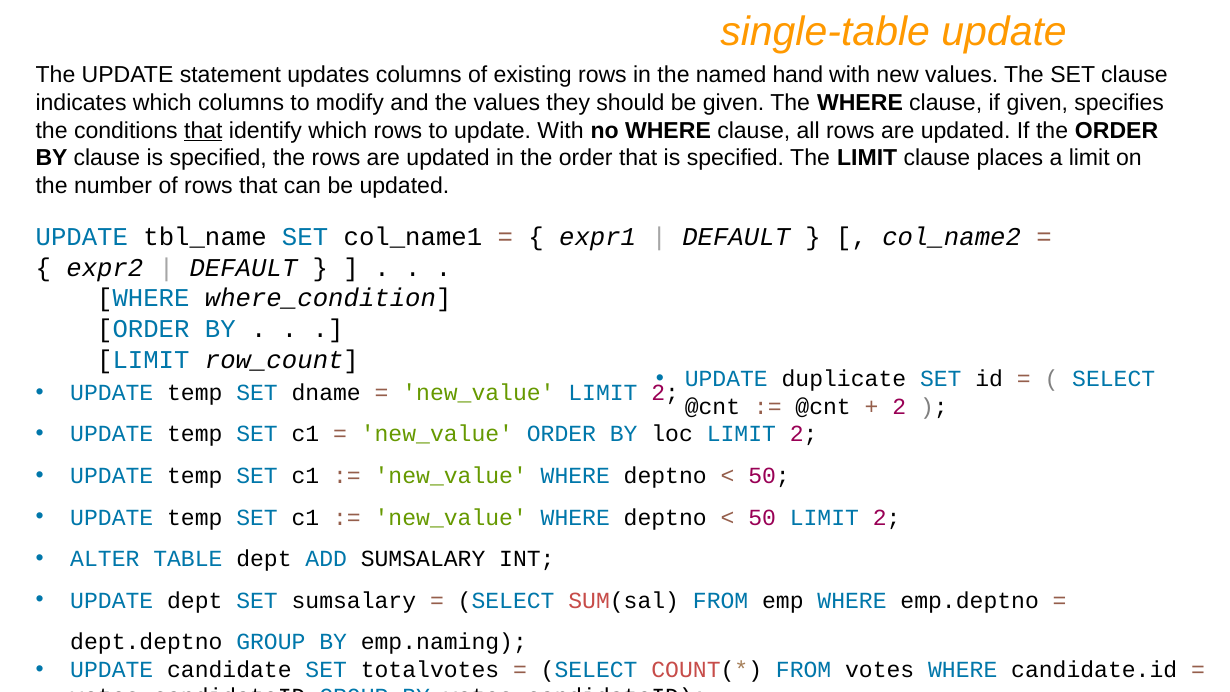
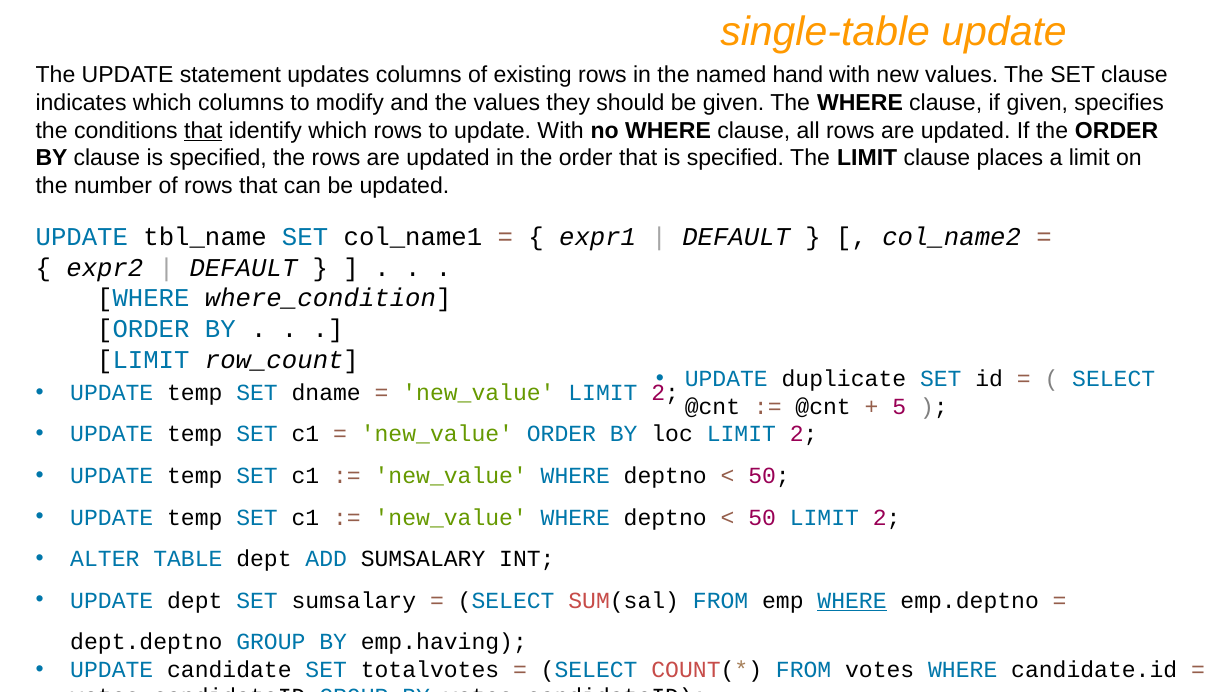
2 at (899, 407): 2 -> 5
WHERE at (852, 600) underline: none -> present
emp.naming: emp.naming -> emp.having
